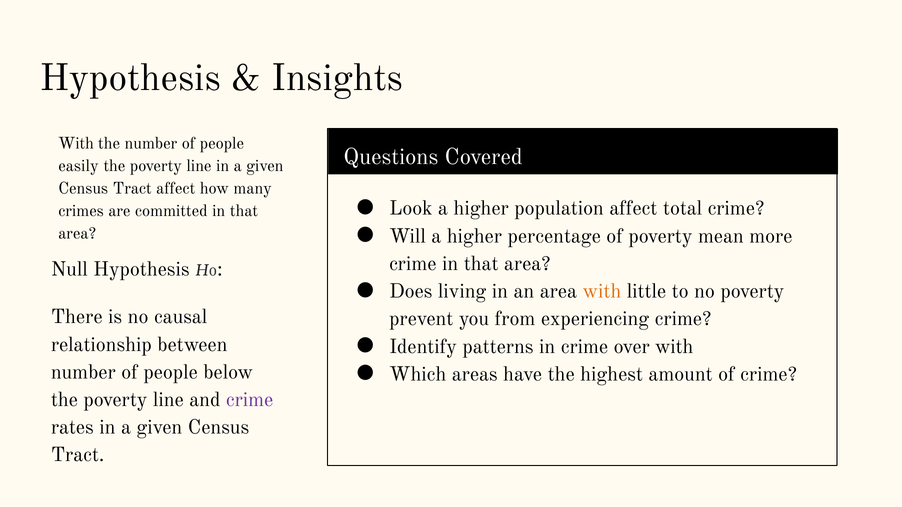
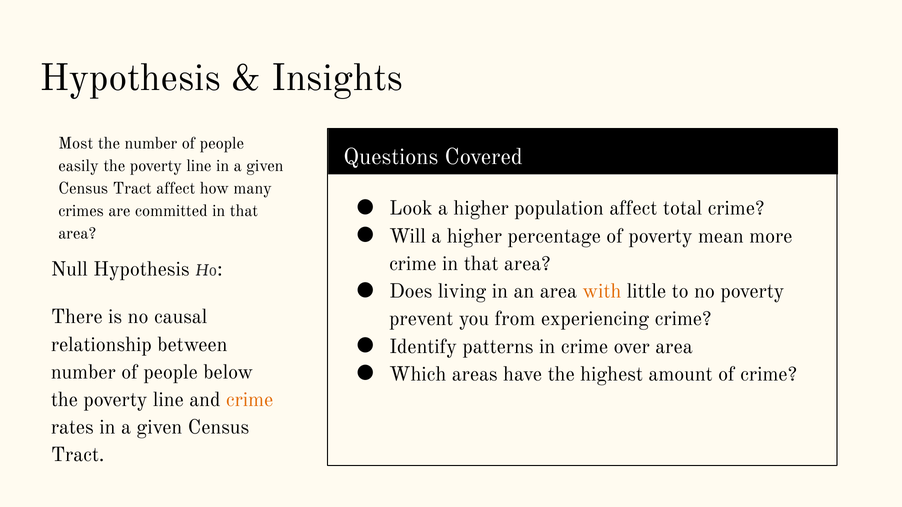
With at (76, 144): With -> Most
over with: with -> area
crime at (250, 400) colour: purple -> orange
